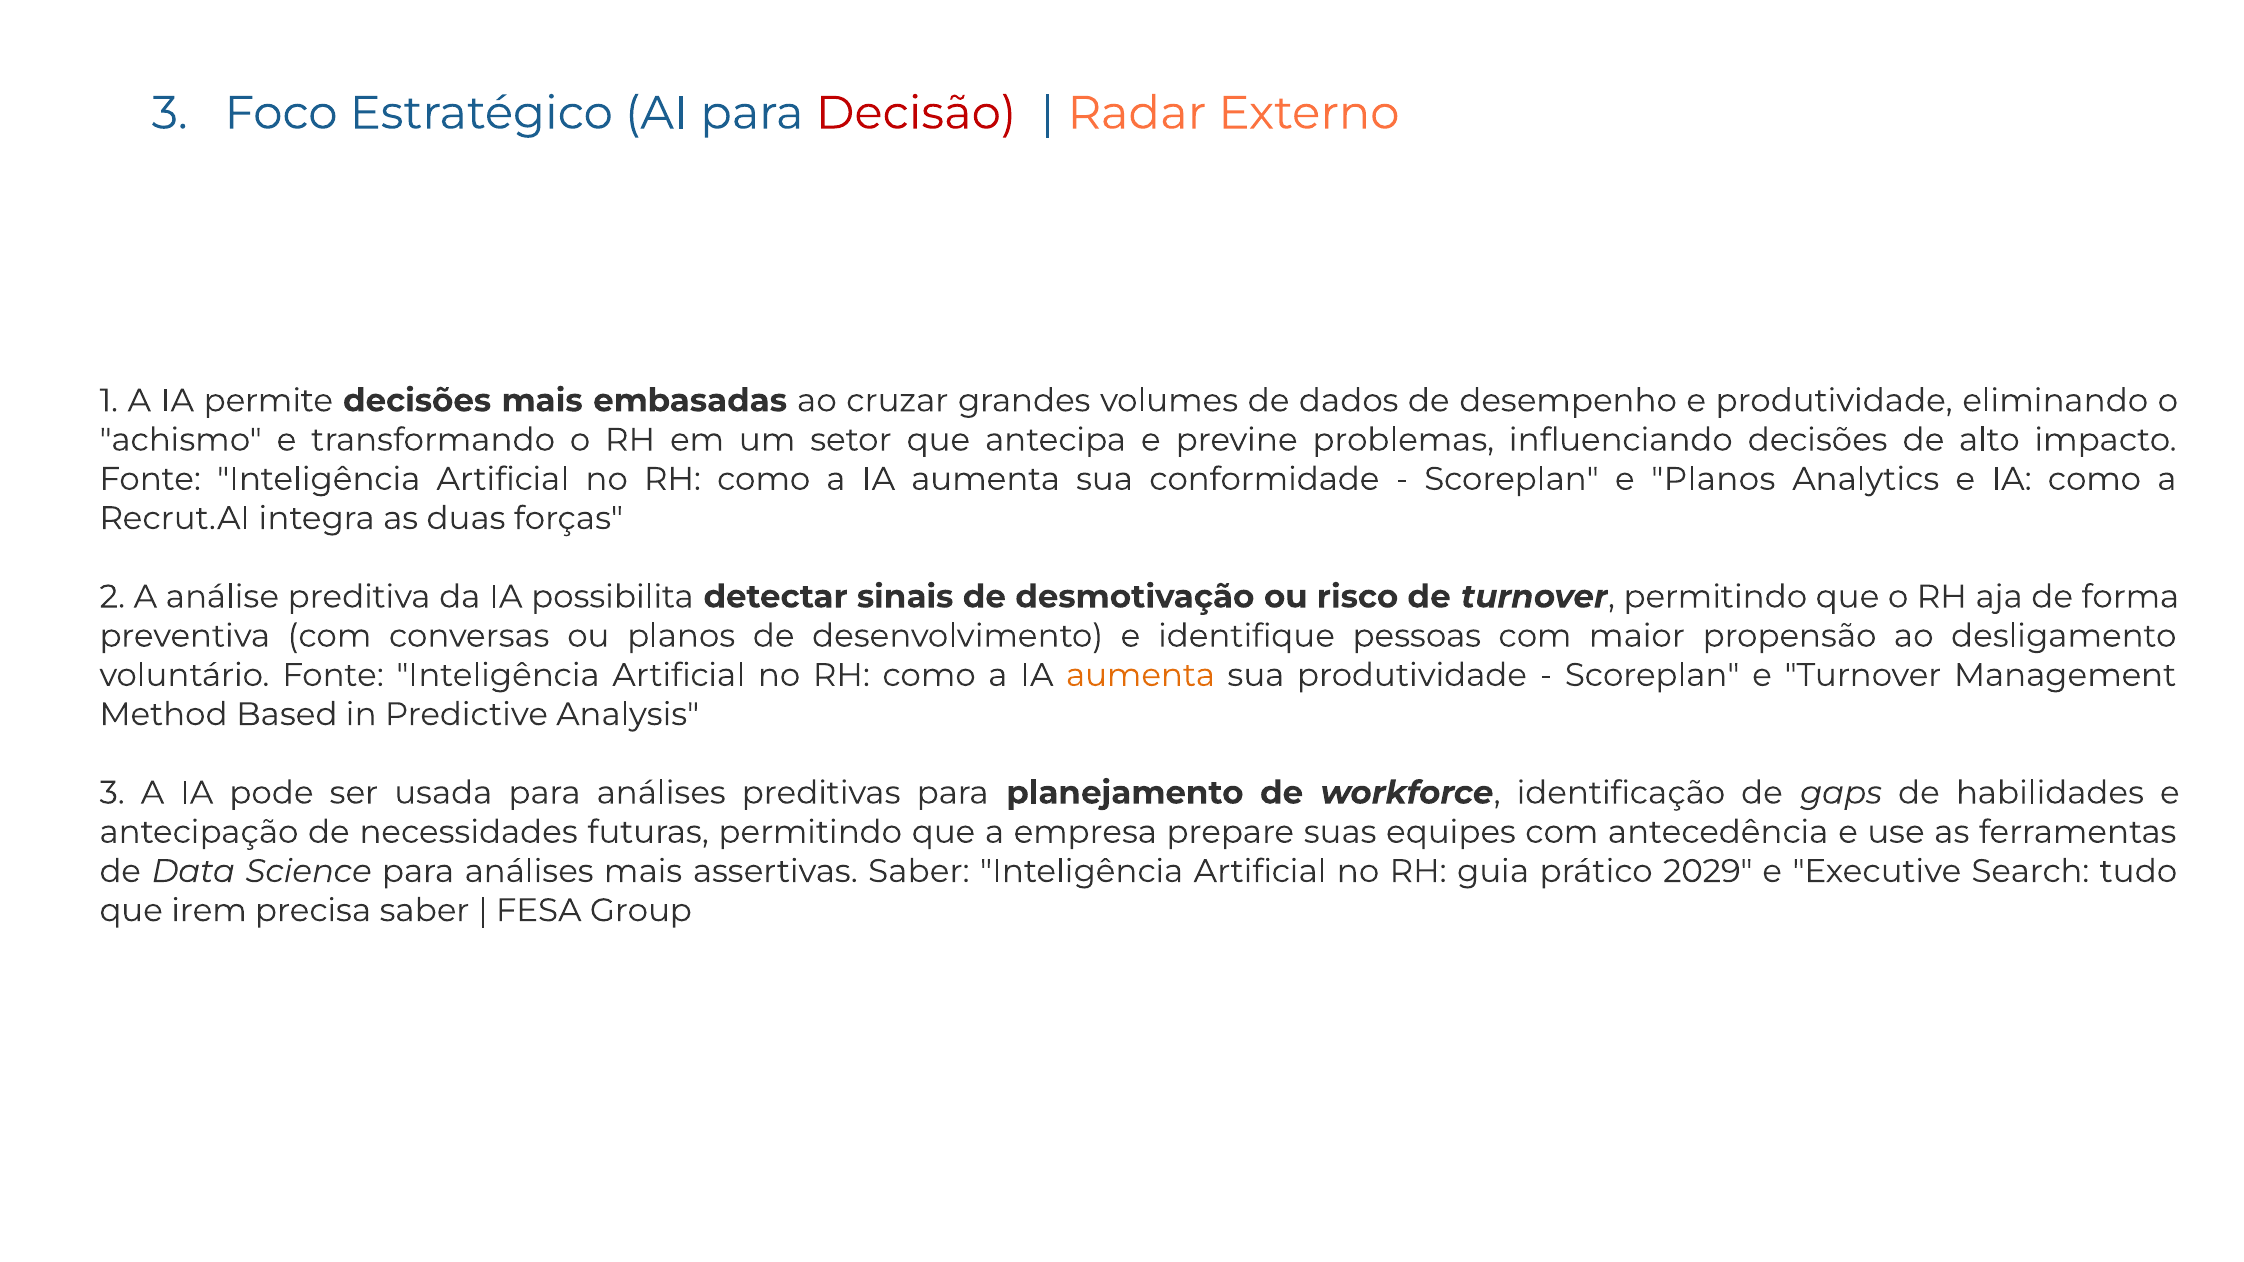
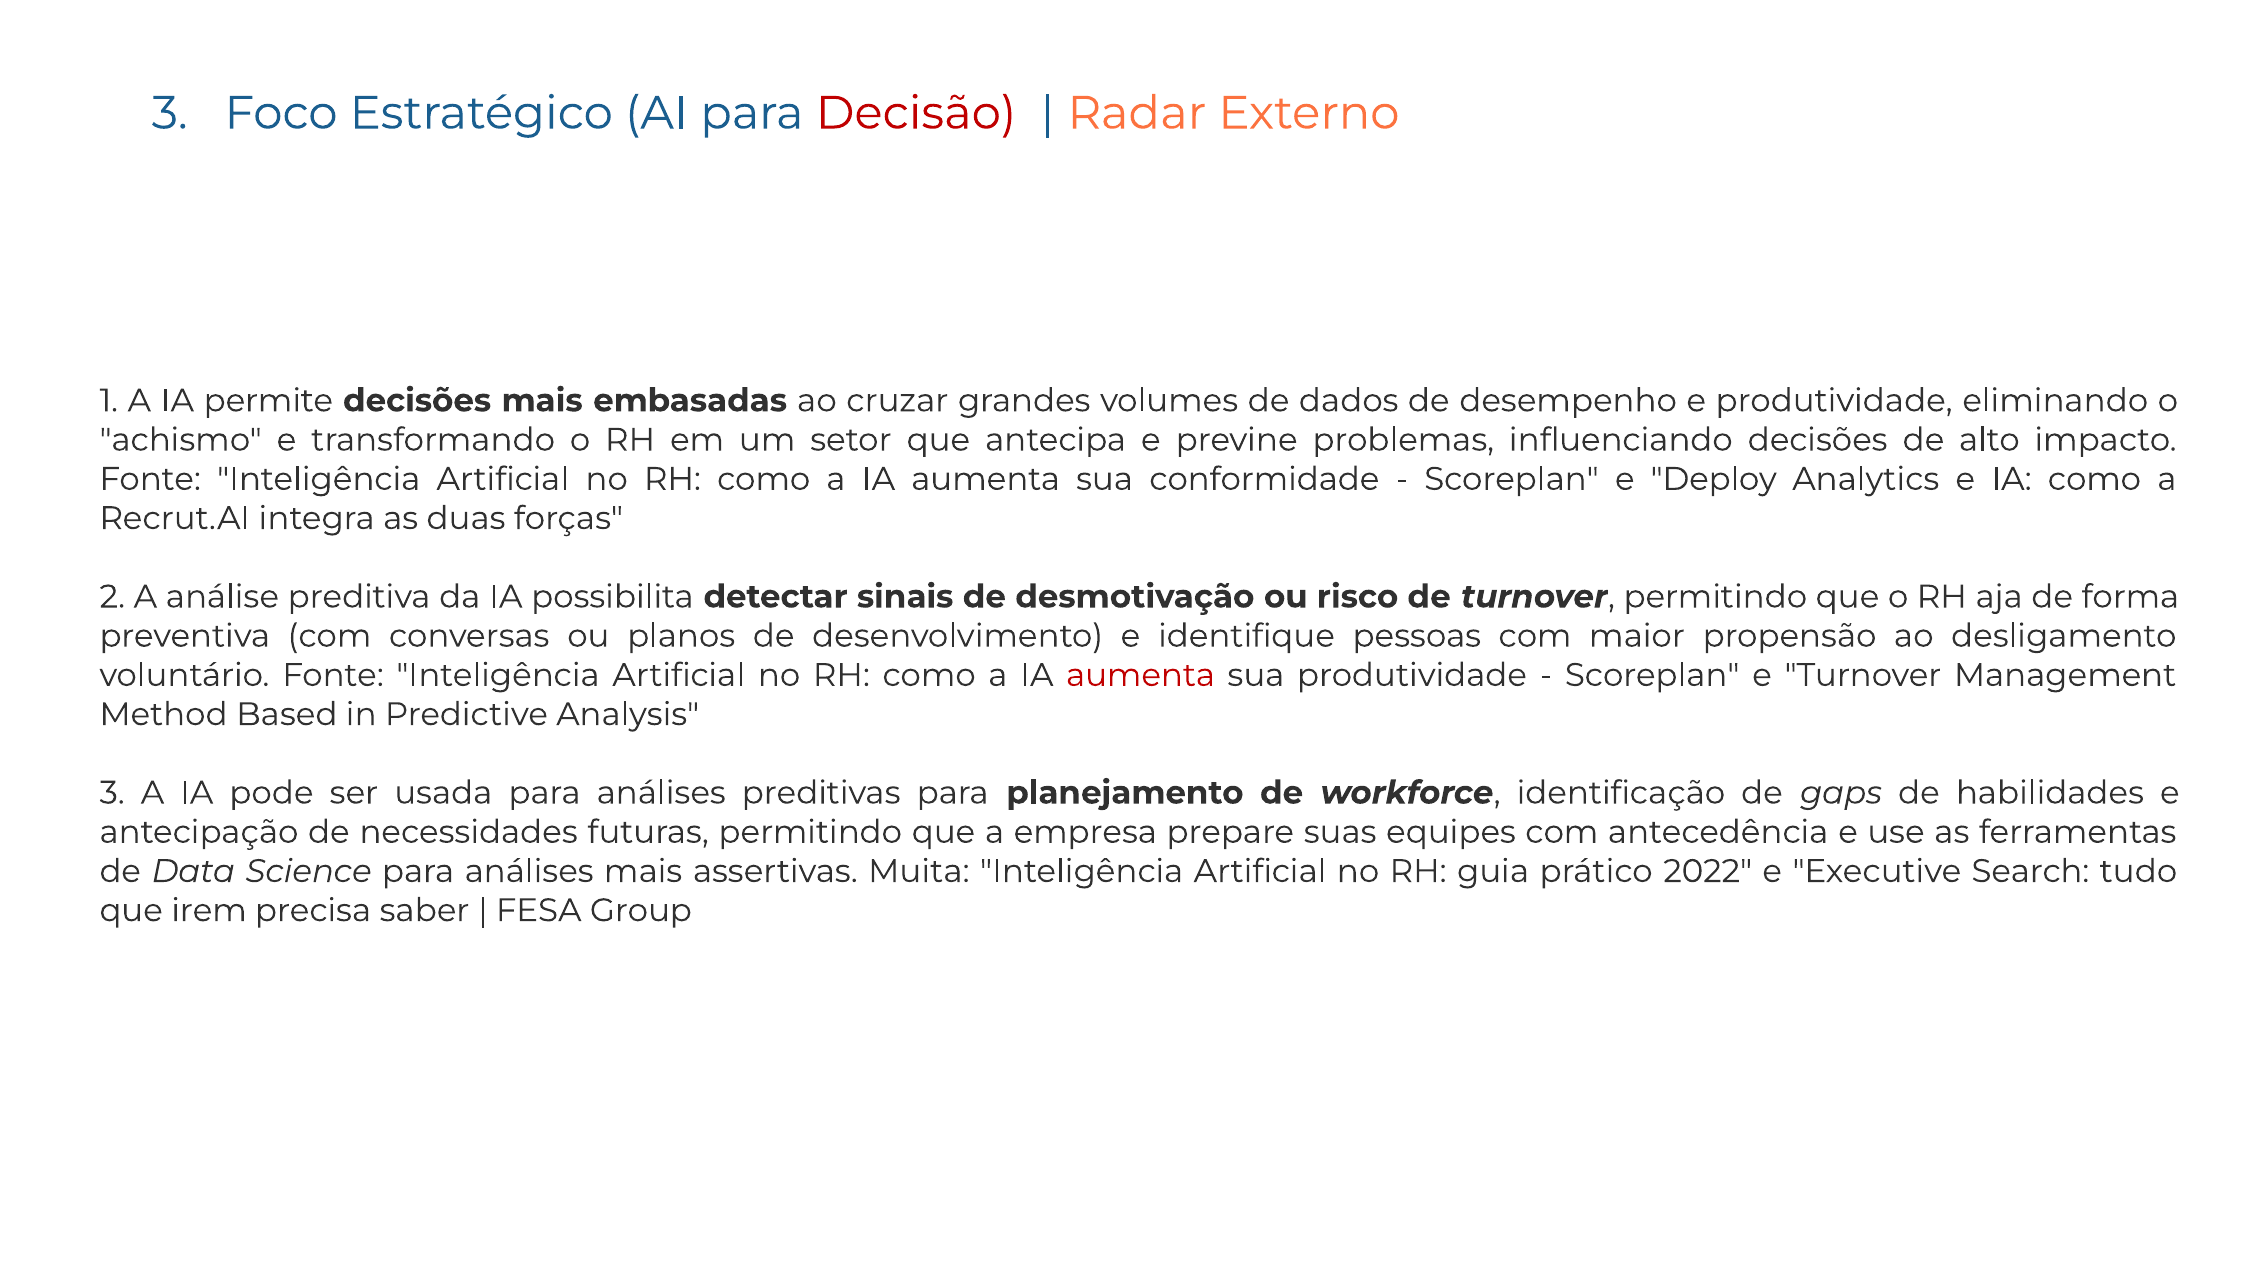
e Planos: Planos -> Deploy
aumenta at (1141, 675) colour: orange -> red
assertivas Saber: Saber -> Muita
2029: 2029 -> 2022
